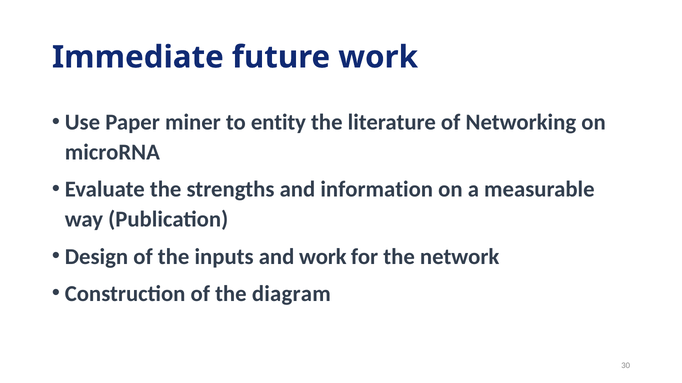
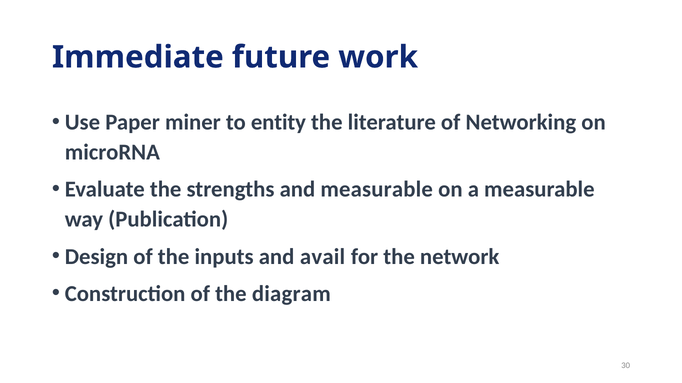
and information: information -> measurable
and work: work -> avail
